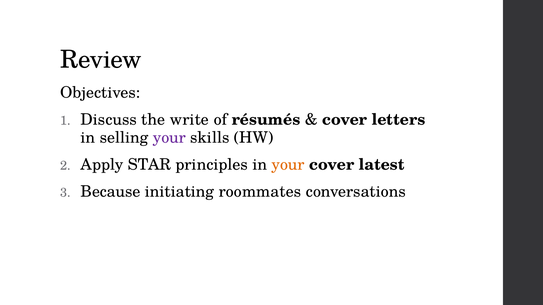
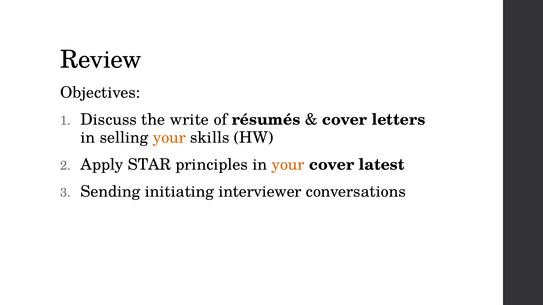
your at (169, 138) colour: purple -> orange
Because: Because -> Sending
roommates: roommates -> interviewer
